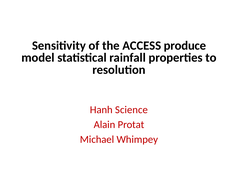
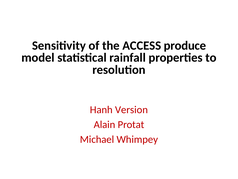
Science: Science -> Version
